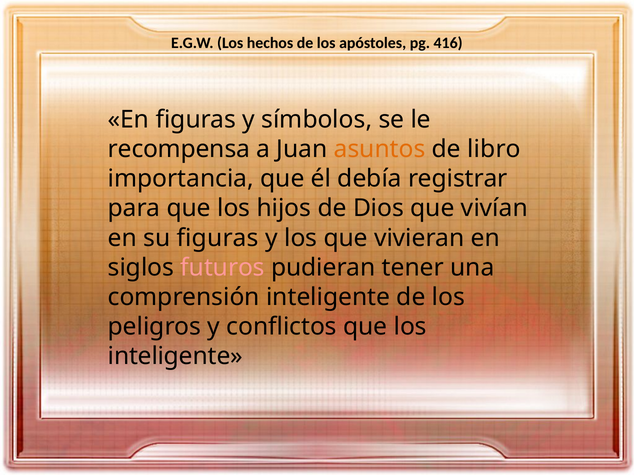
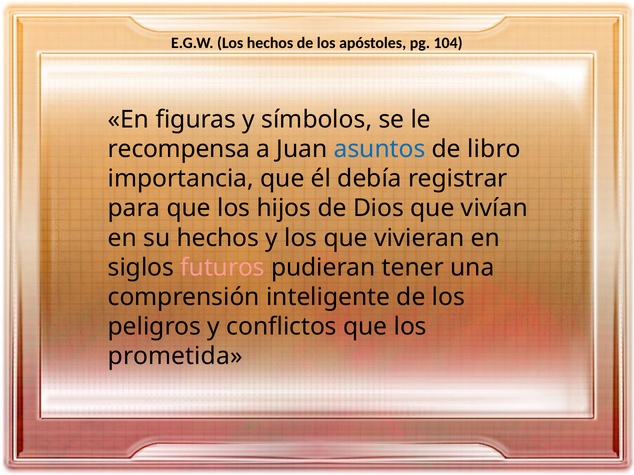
416: 416 -> 104
asuntos colour: orange -> blue
su figuras: figuras -> hechos
inteligente at (175, 357): inteligente -> prometida
